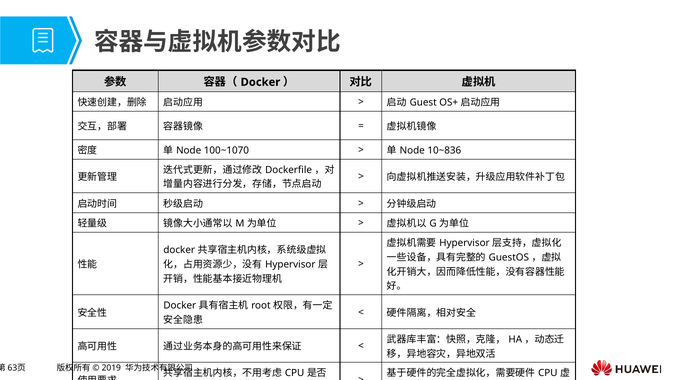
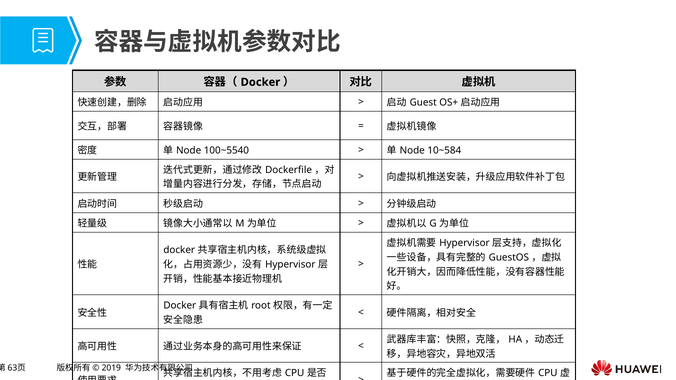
100~1070: 100~1070 -> 100~5540
10~836: 10~836 -> 10~584
